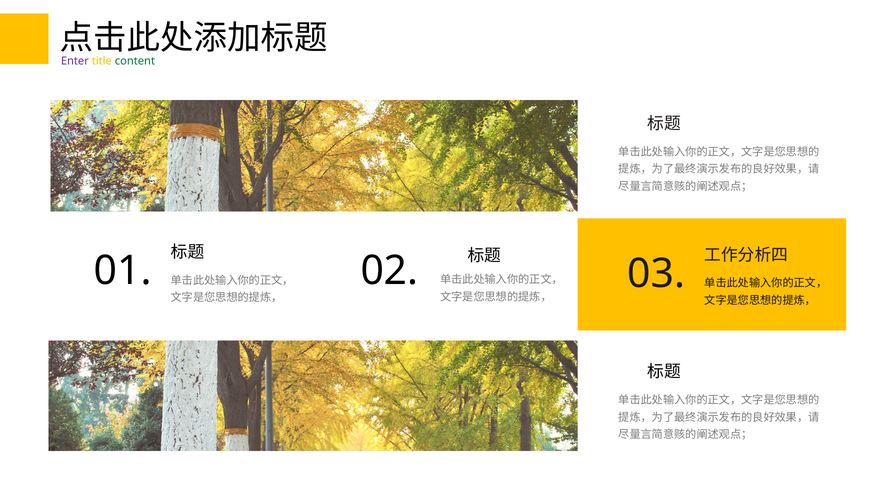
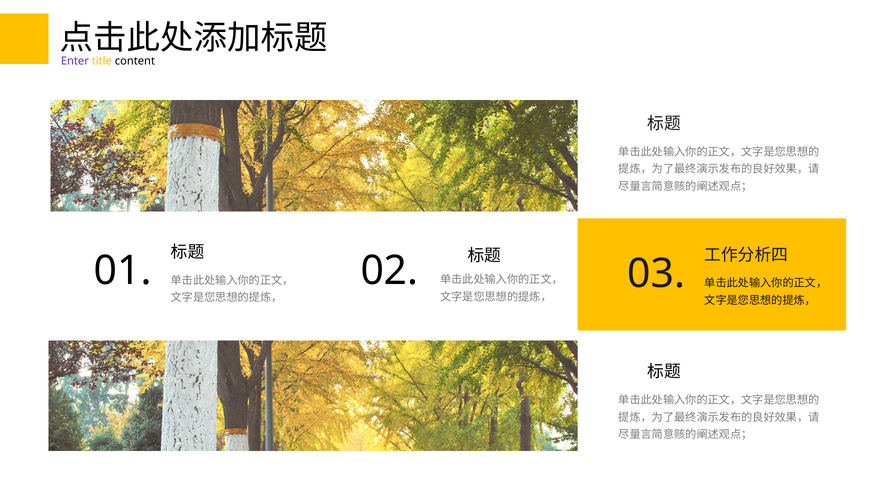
content colour: green -> black
